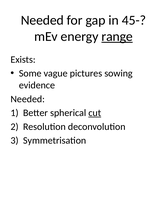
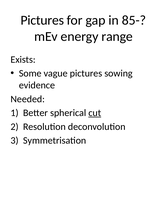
Needed at (42, 20): Needed -> Pictures
45-: 45- -> 85-
range underline: present -> none
